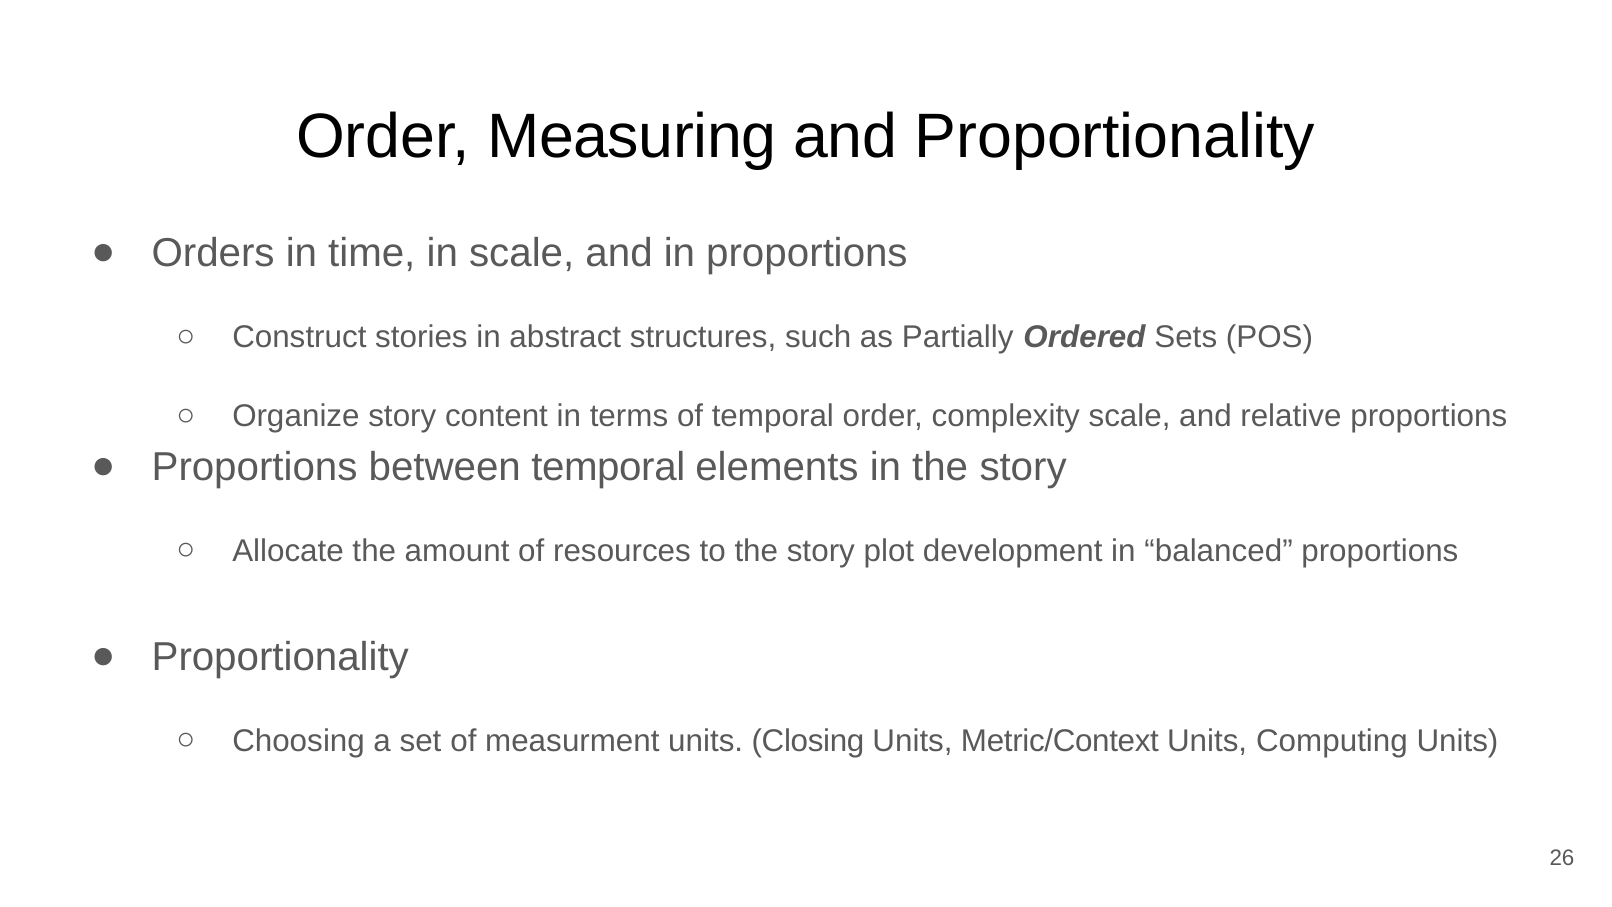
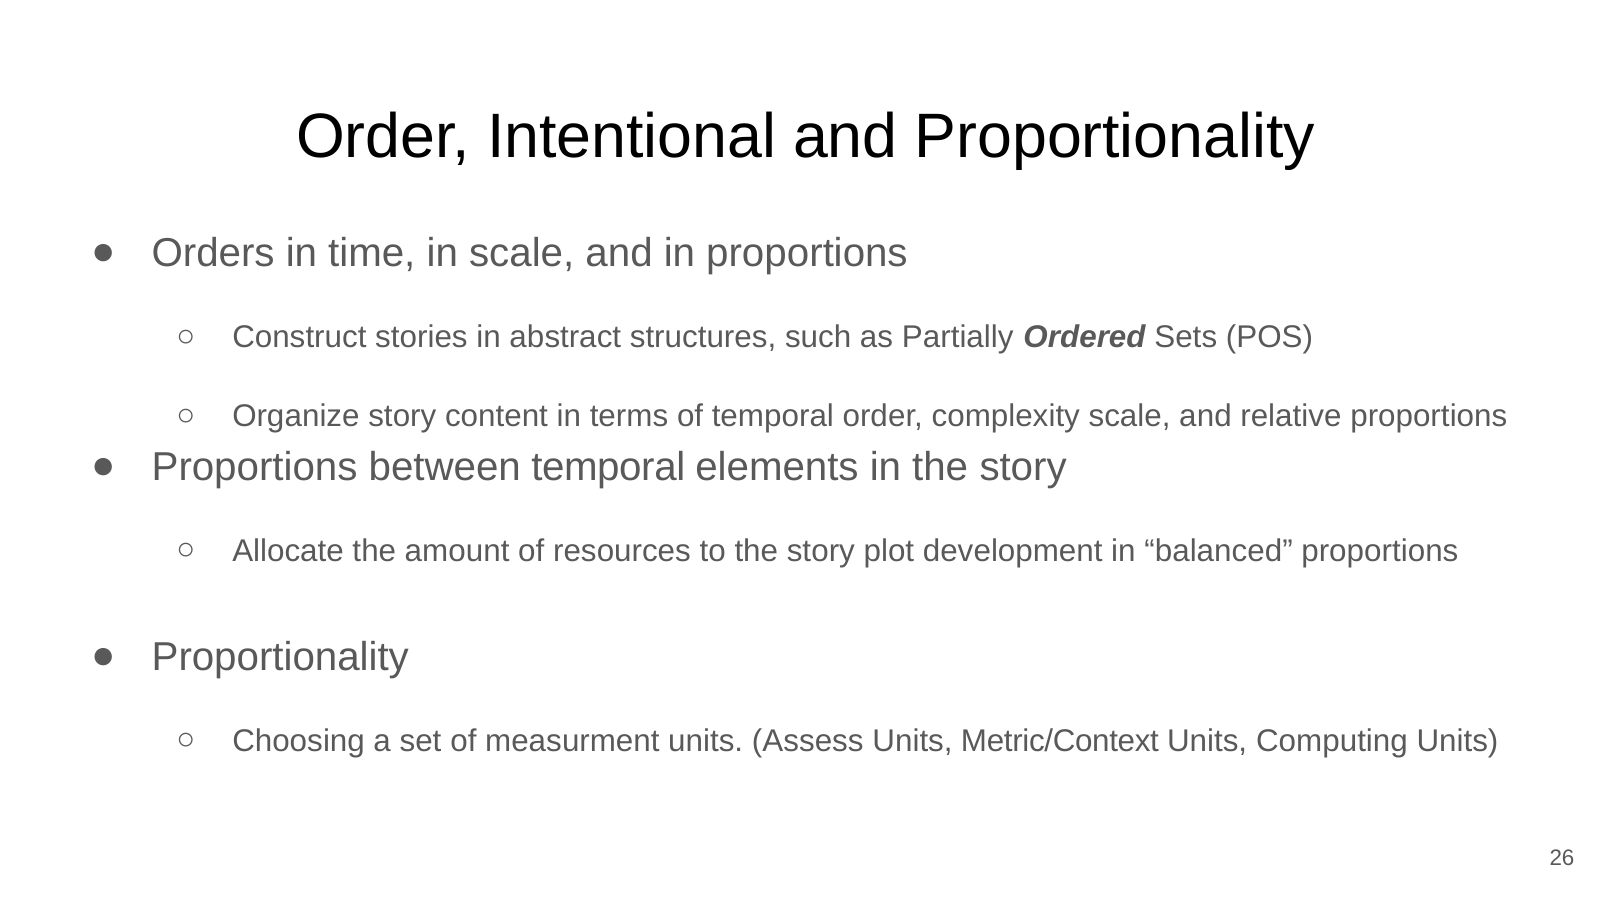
Measuring: Measuring -> Intentional
Closing: Closing -> Assess
